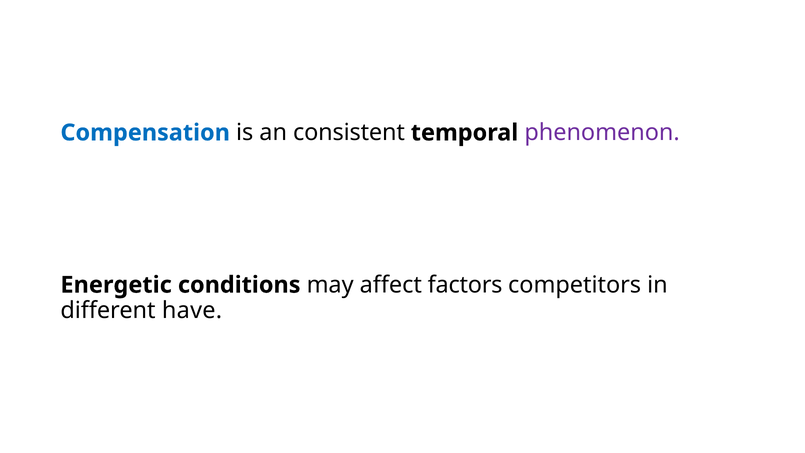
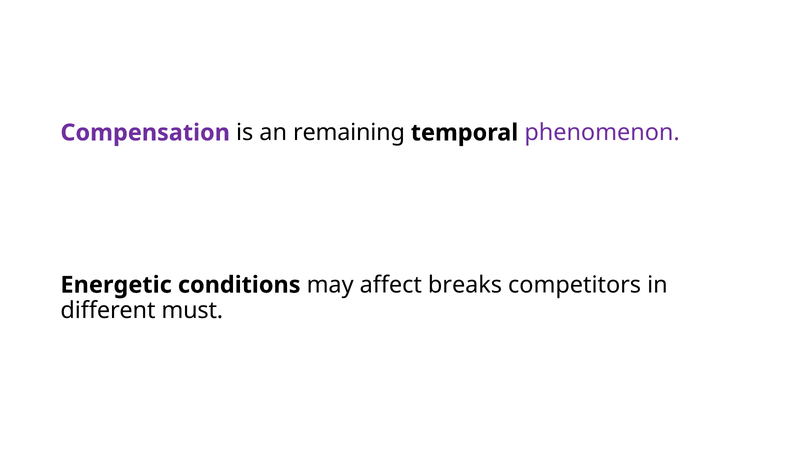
Compensation at (145, 133) colour: blue -> purple
consistent: consistent -> remaining
factors: factors -> breaks
have: have -> must
